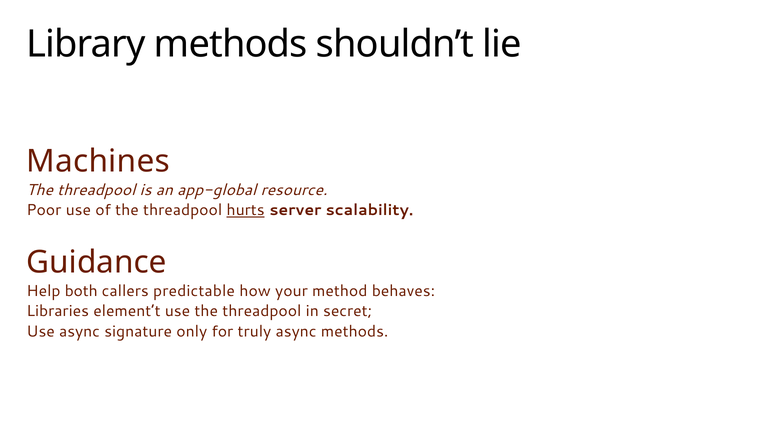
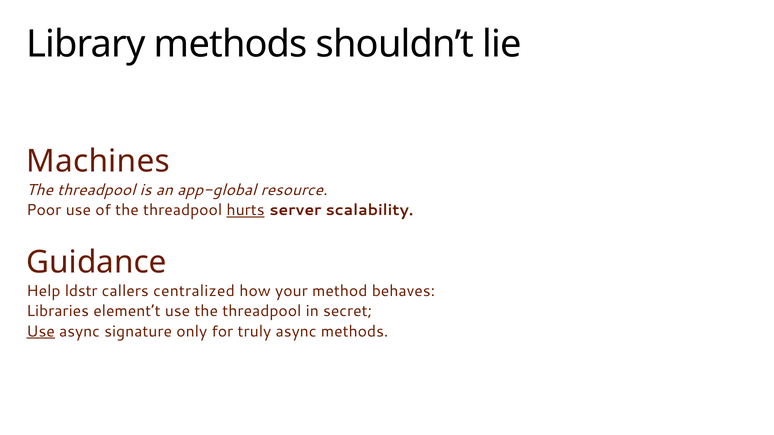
both: both -> ldstr
predictable: predictable -> centralized
Use at (41, 332) underline: none -> present
